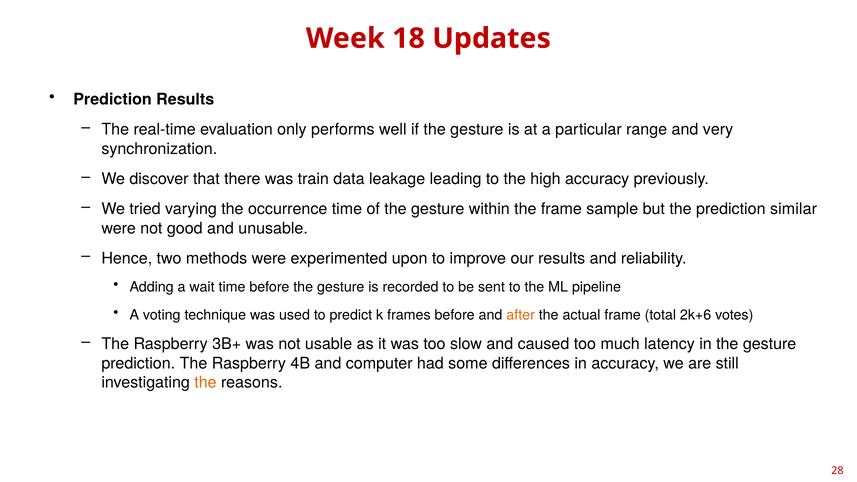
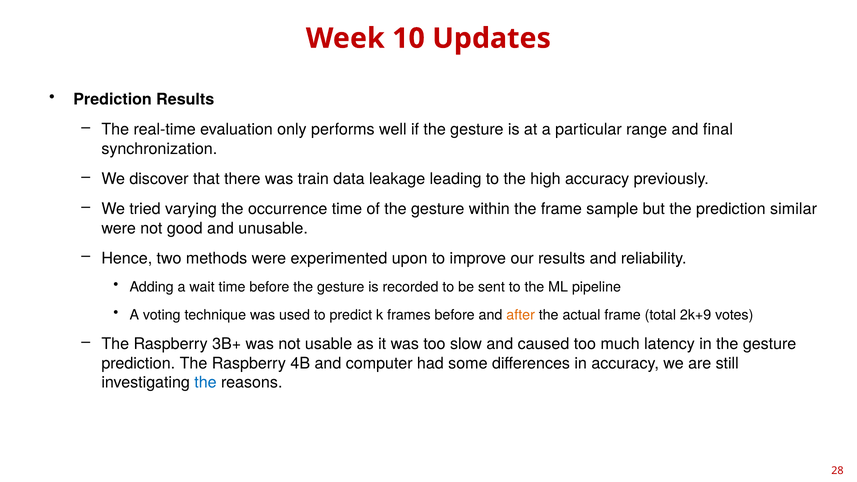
18: 18 -> 10
very: very -> final
2k+6: 2k+6 -> 2k+9
the at (205, 383) colour: orange -> blue
